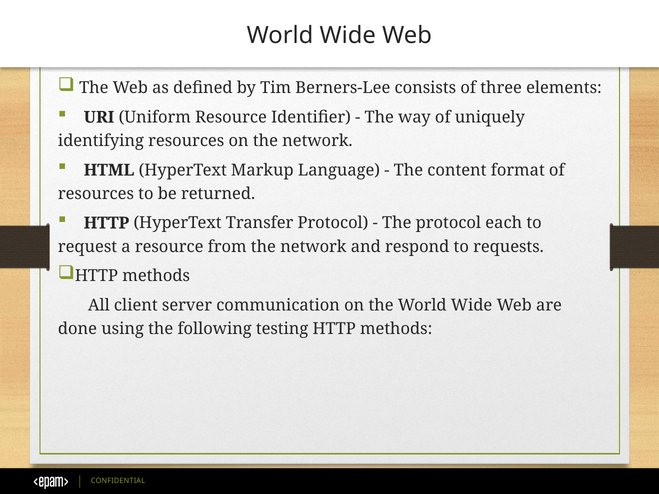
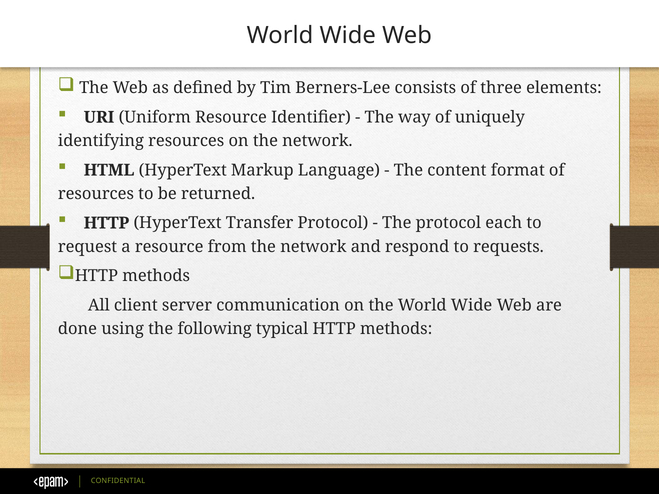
testing: testing -> typical
